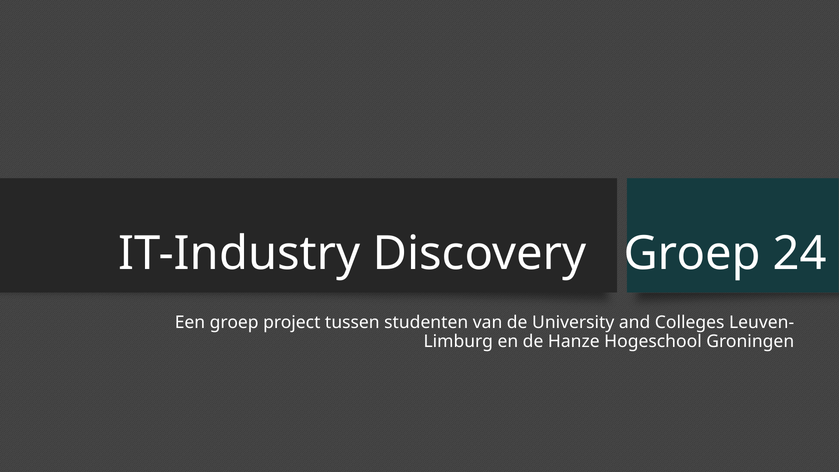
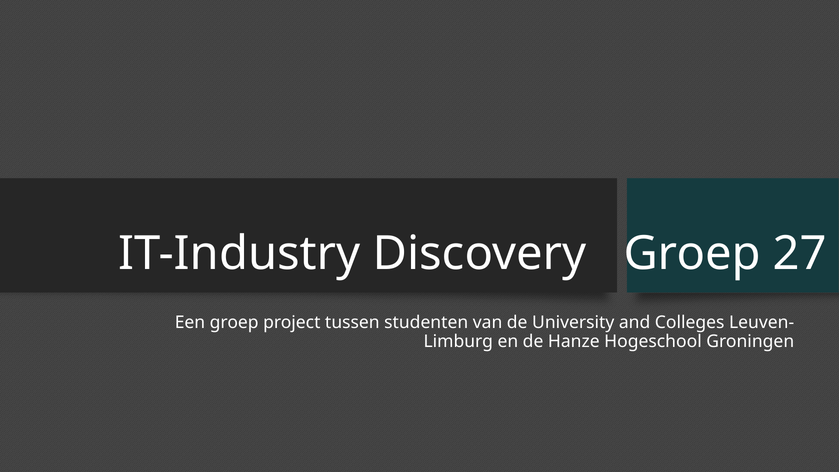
24: 24 -> 27
